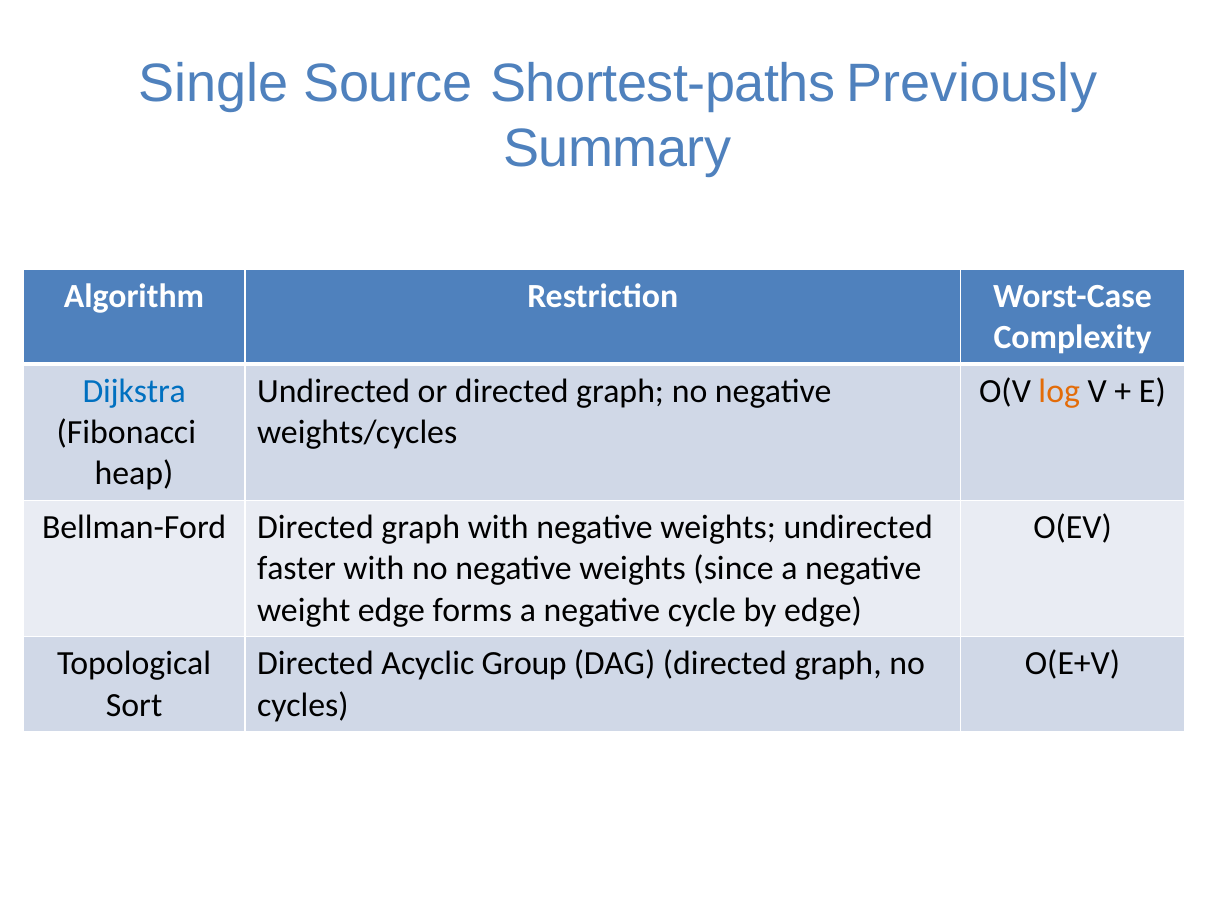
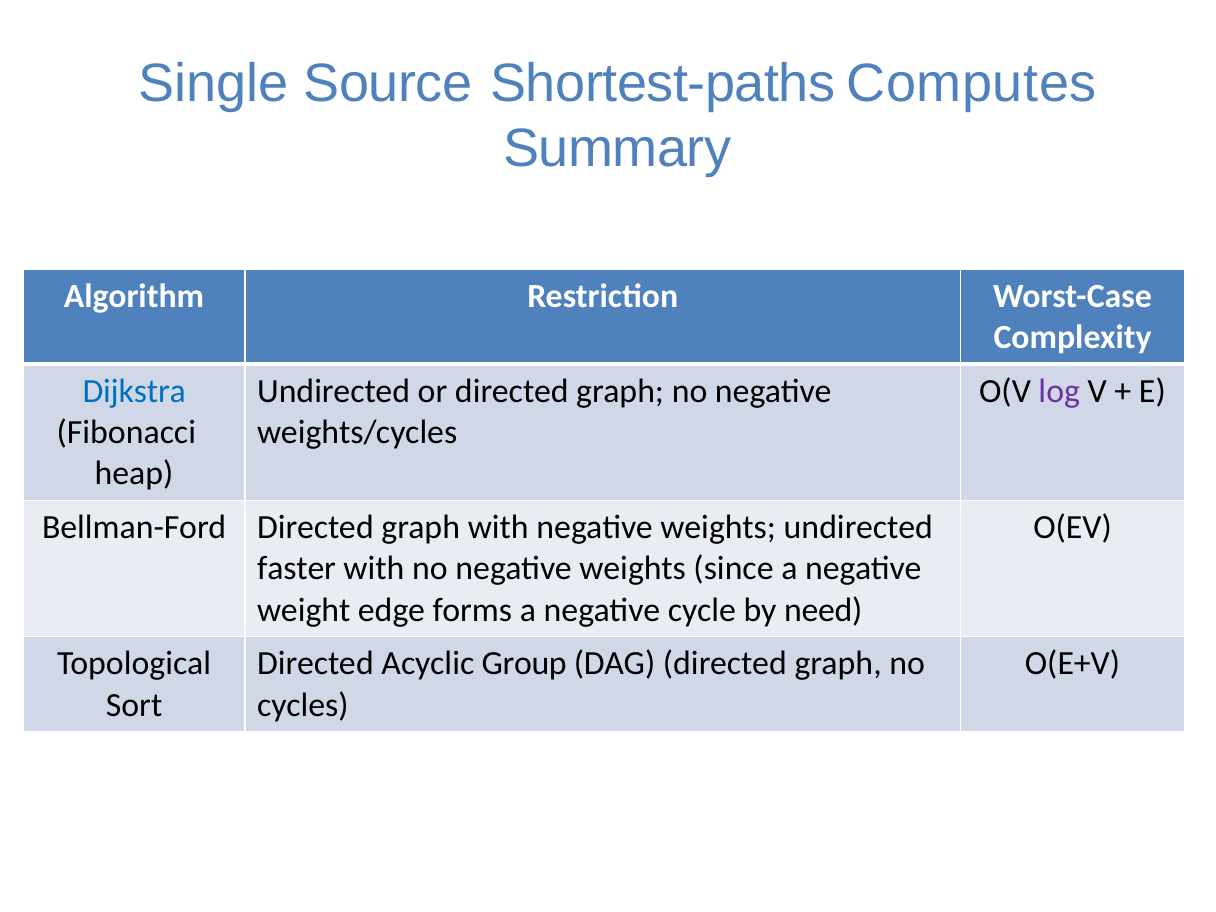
Previously: Previously -> Computes
log colour: orange -> purple
by edge: edge -> need
